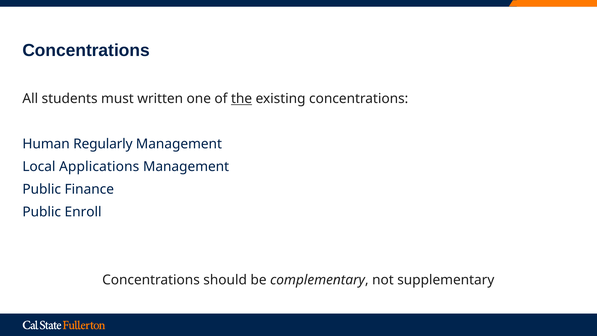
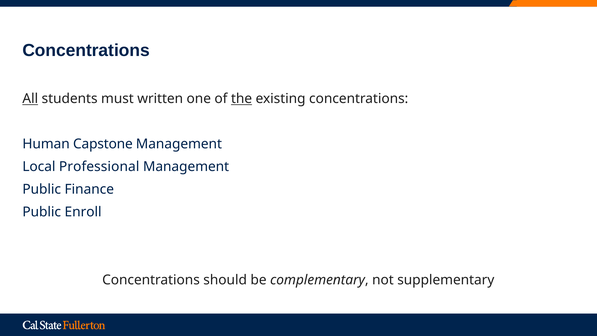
All underline: none -> present
Regularly: Regularly -> Capstone
Applications: Applications -> Professional
